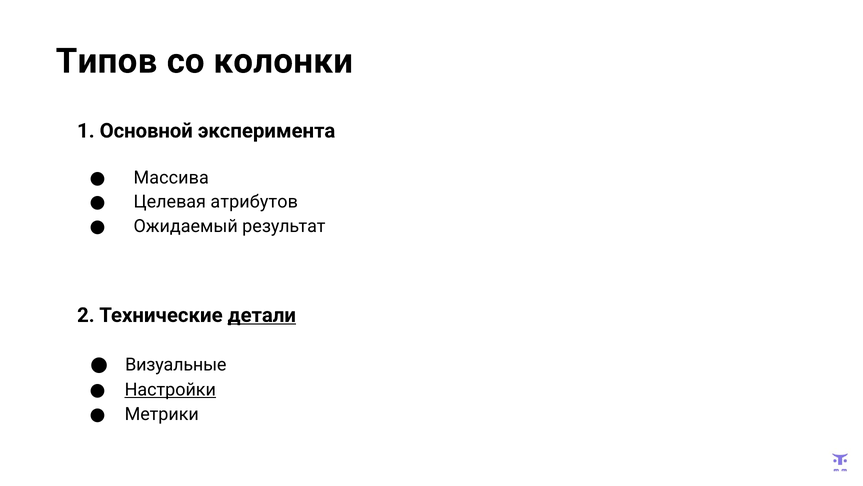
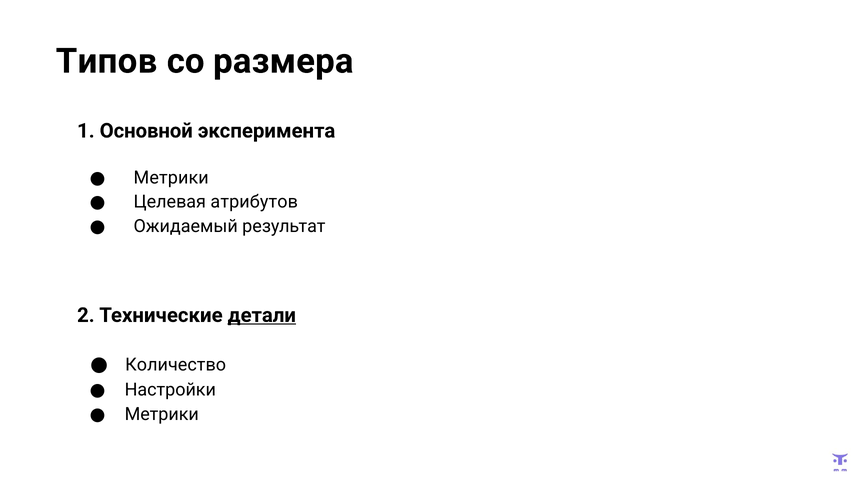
колонки: колонки -> размера
Массива at (171, 178): Массива -> Метрики
Визуальные: Визуальные -> Количество
Настройки underline: present -> none
